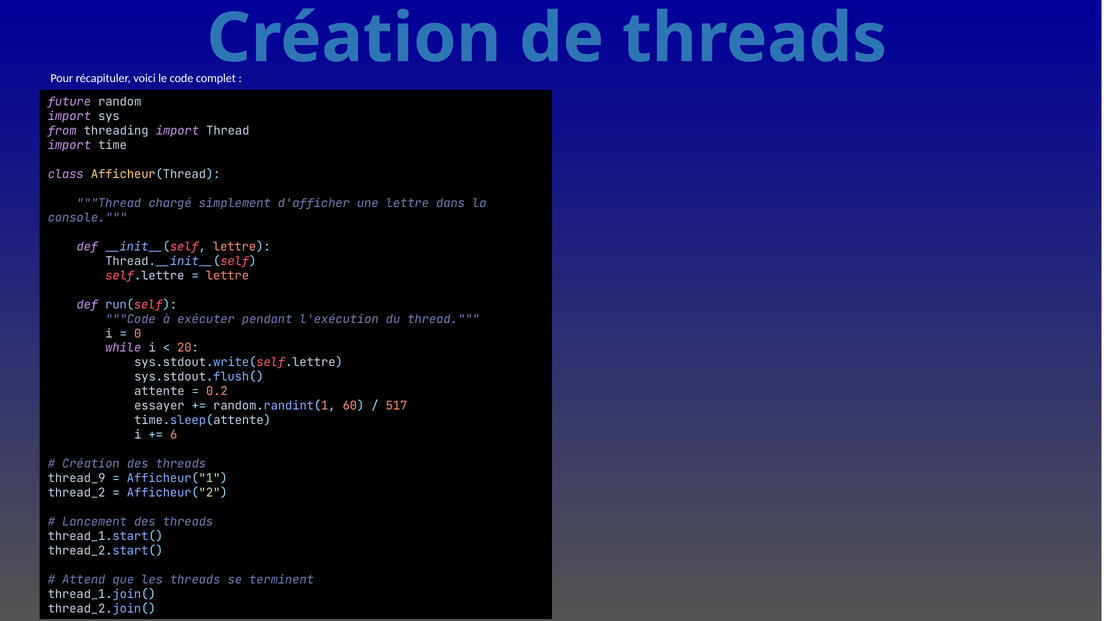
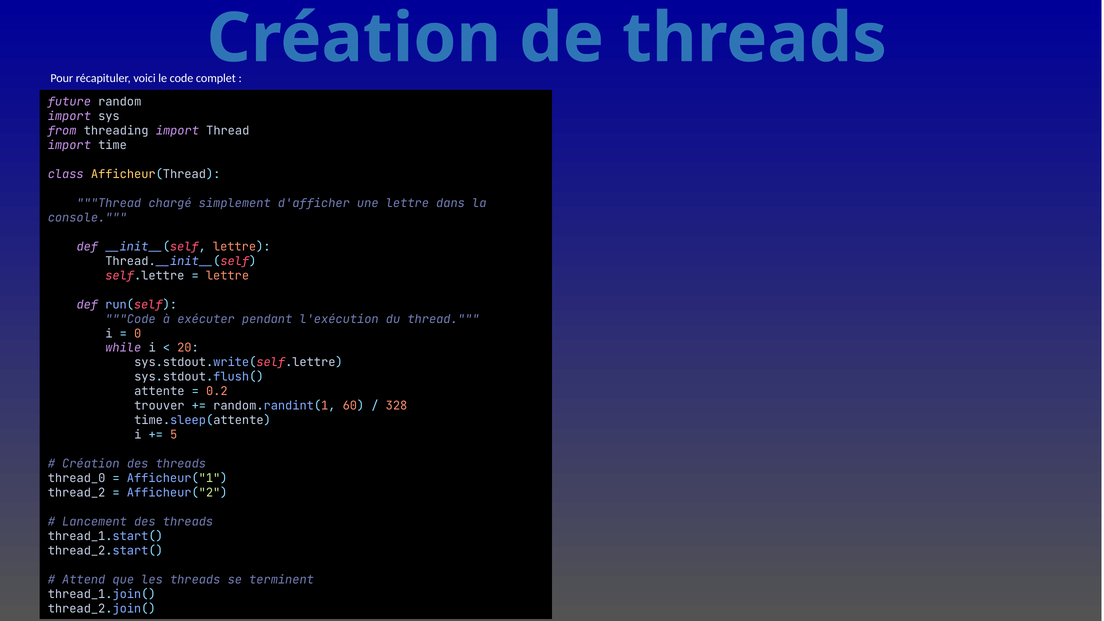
essayer: essayer -> trouver
517: 517 -> 328
6: 6 -> 5
thread_9: thread_9 -> thread_0
